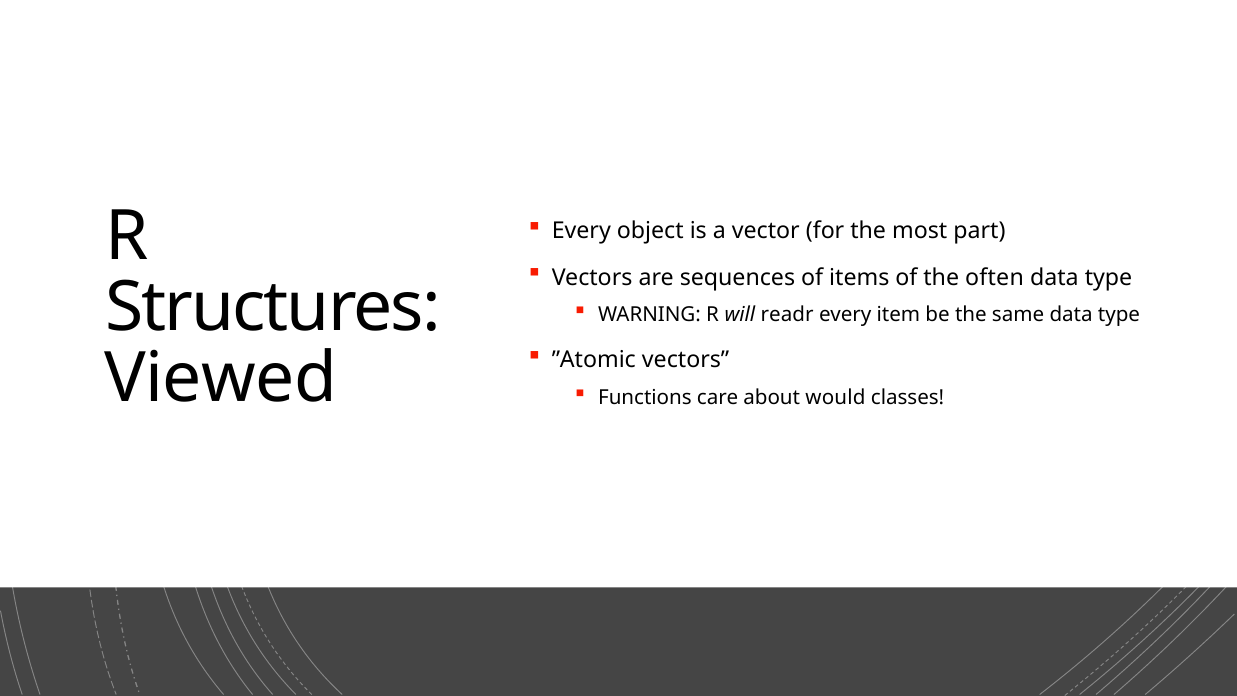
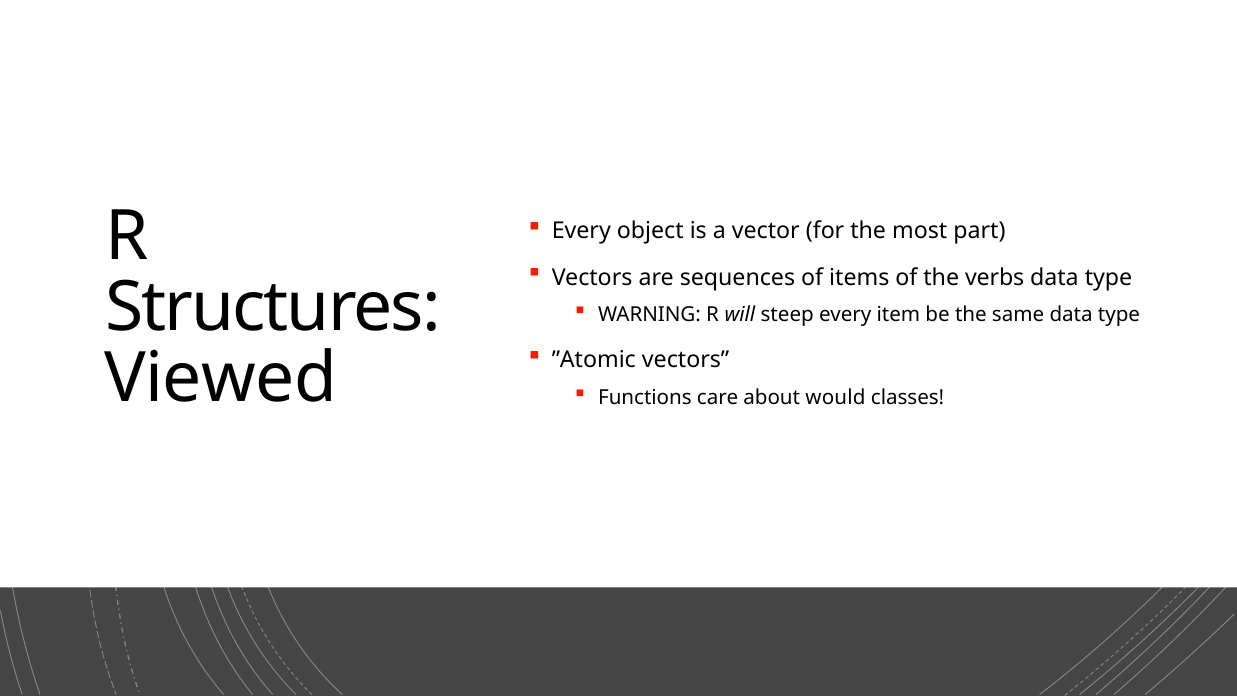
often: often -> verbs
readr: readr -> steep
